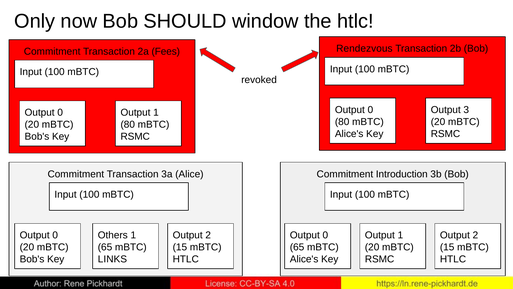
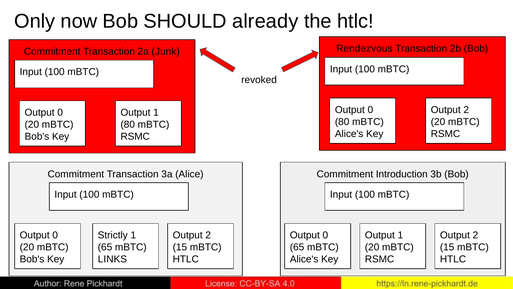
window: window -> already
Fees: Fees -> Junk
3 at (466, 110): 3 -> 2
Others: Others -> Strictly
